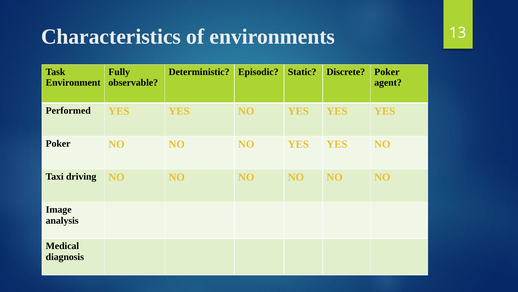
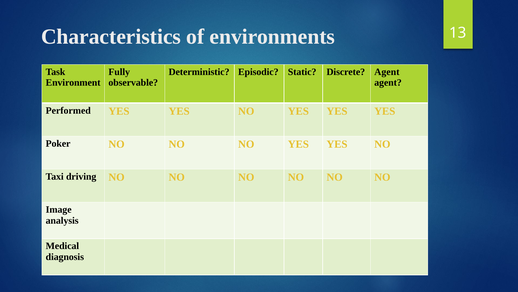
Discrete Poker: Poker -> Agent
